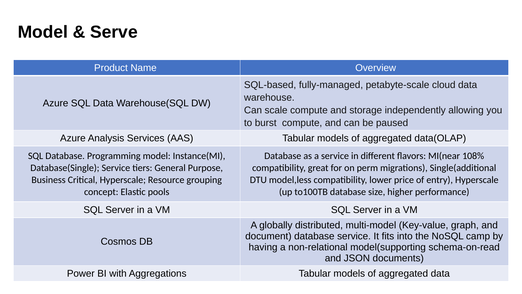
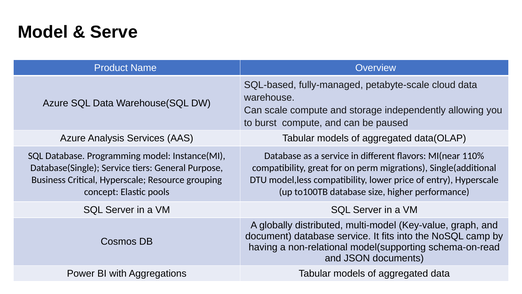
108%: 108% -> 110%
